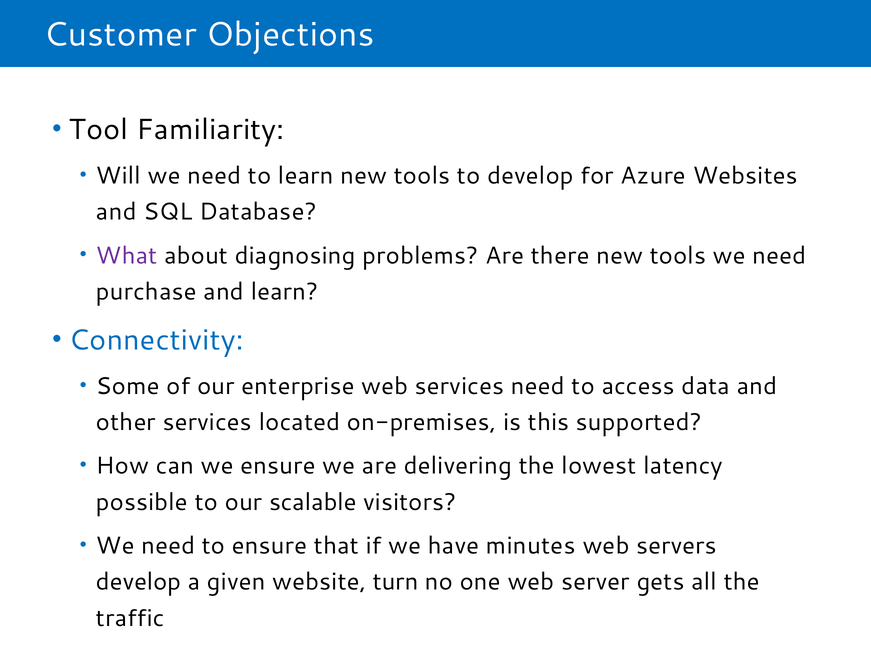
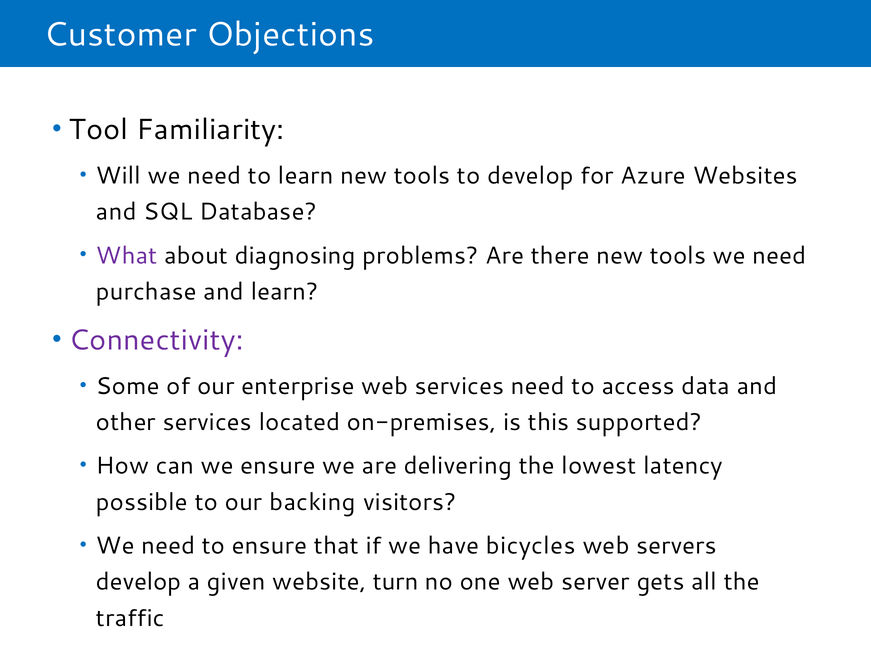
Connectivity colour: blue -> purple
scalable: scalable -> backing
minutes: minutes -> bicycles
